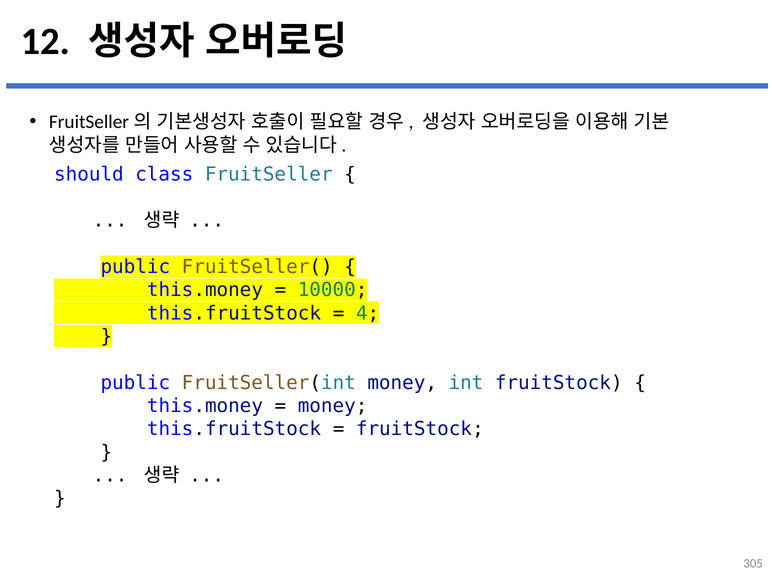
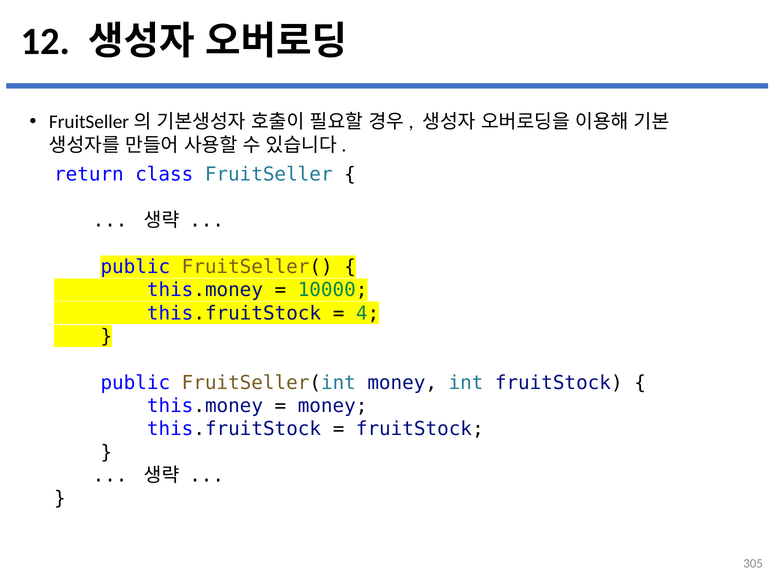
should: should -> return
